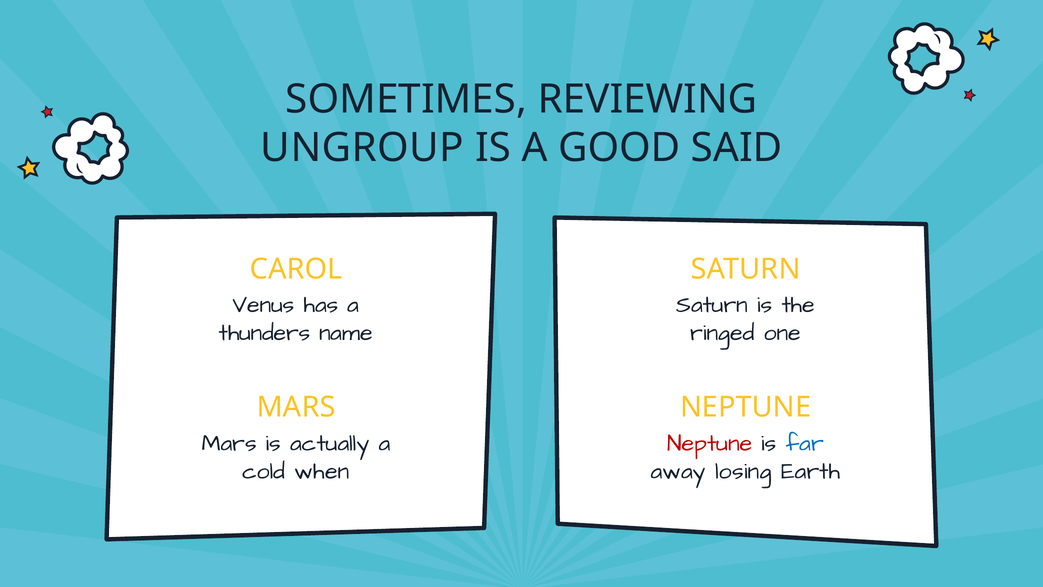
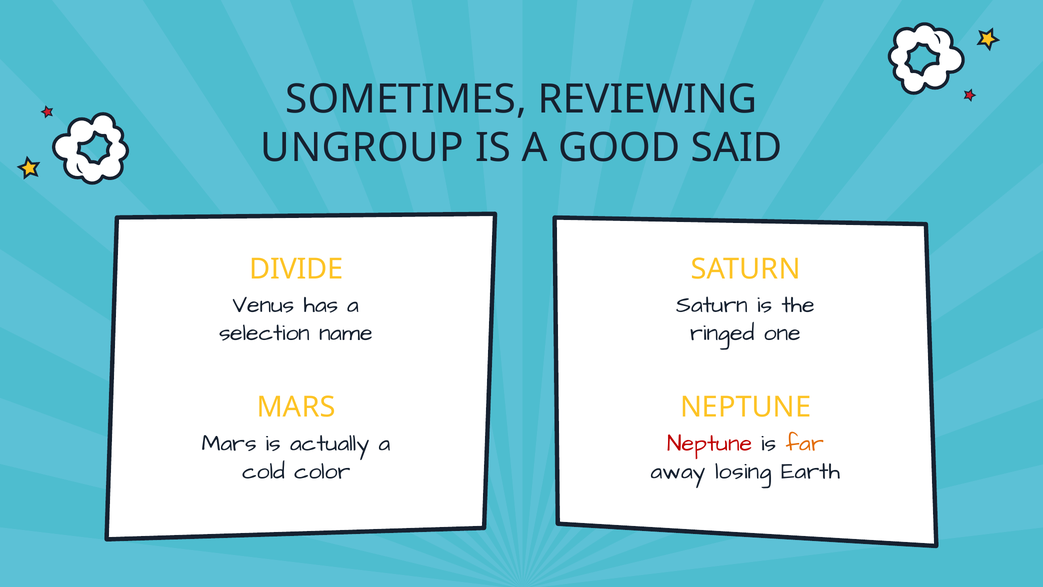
CAROL: CAROL -> DIVIDE
thunders: thunders -> selection
far colour: blue -> orange
when: when -> color
